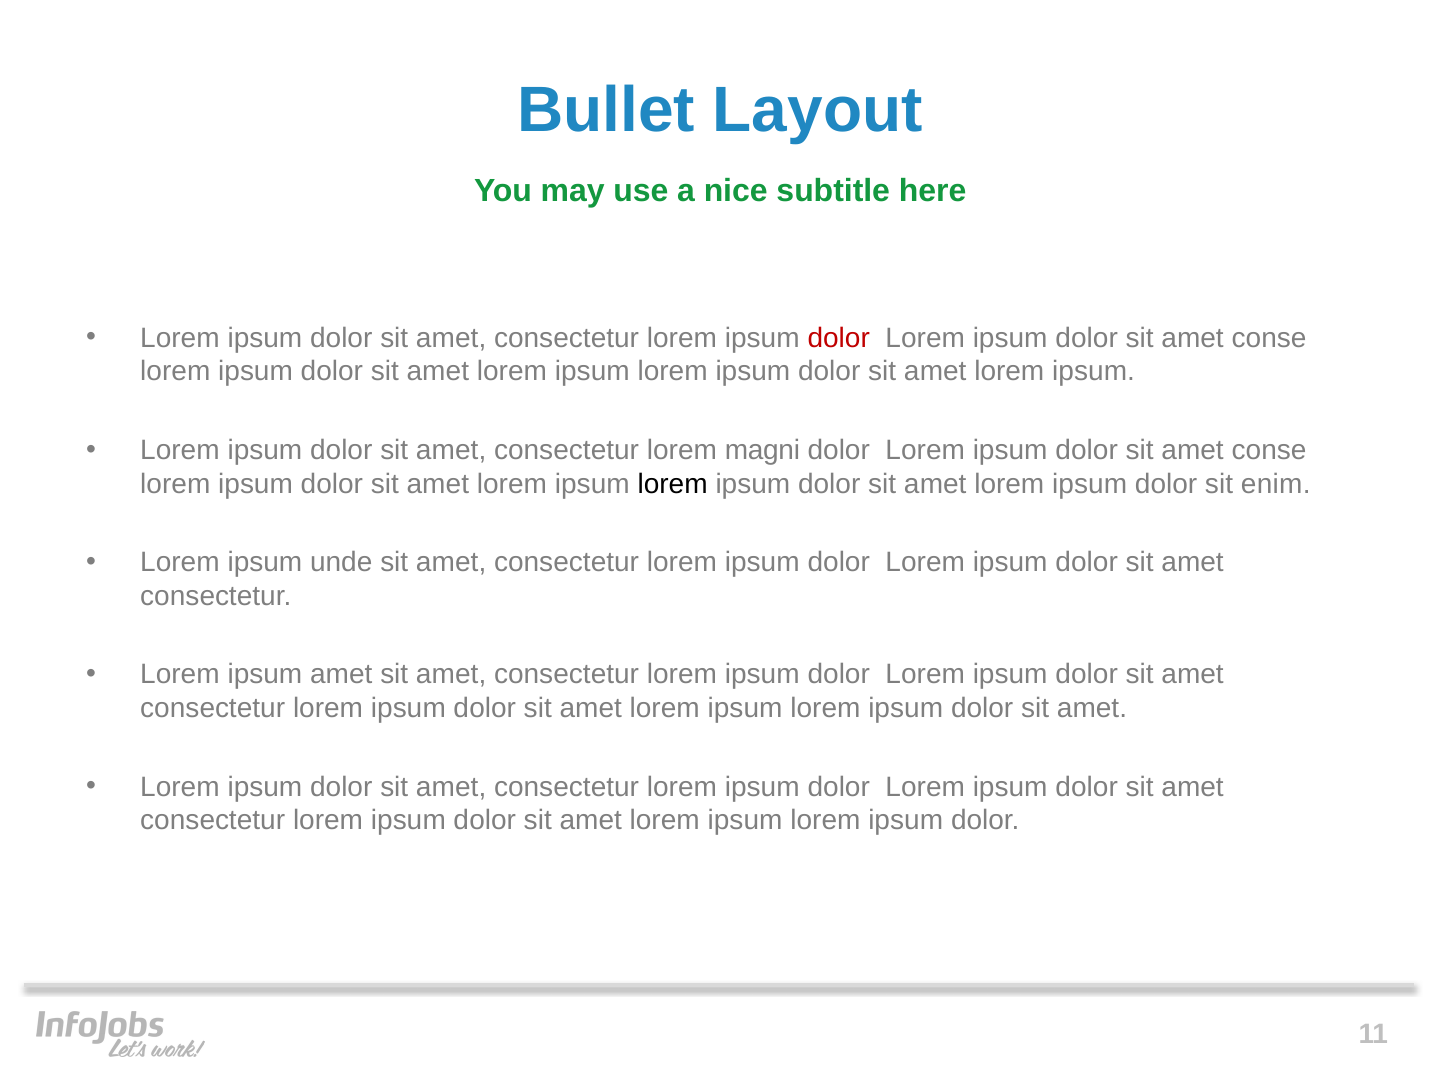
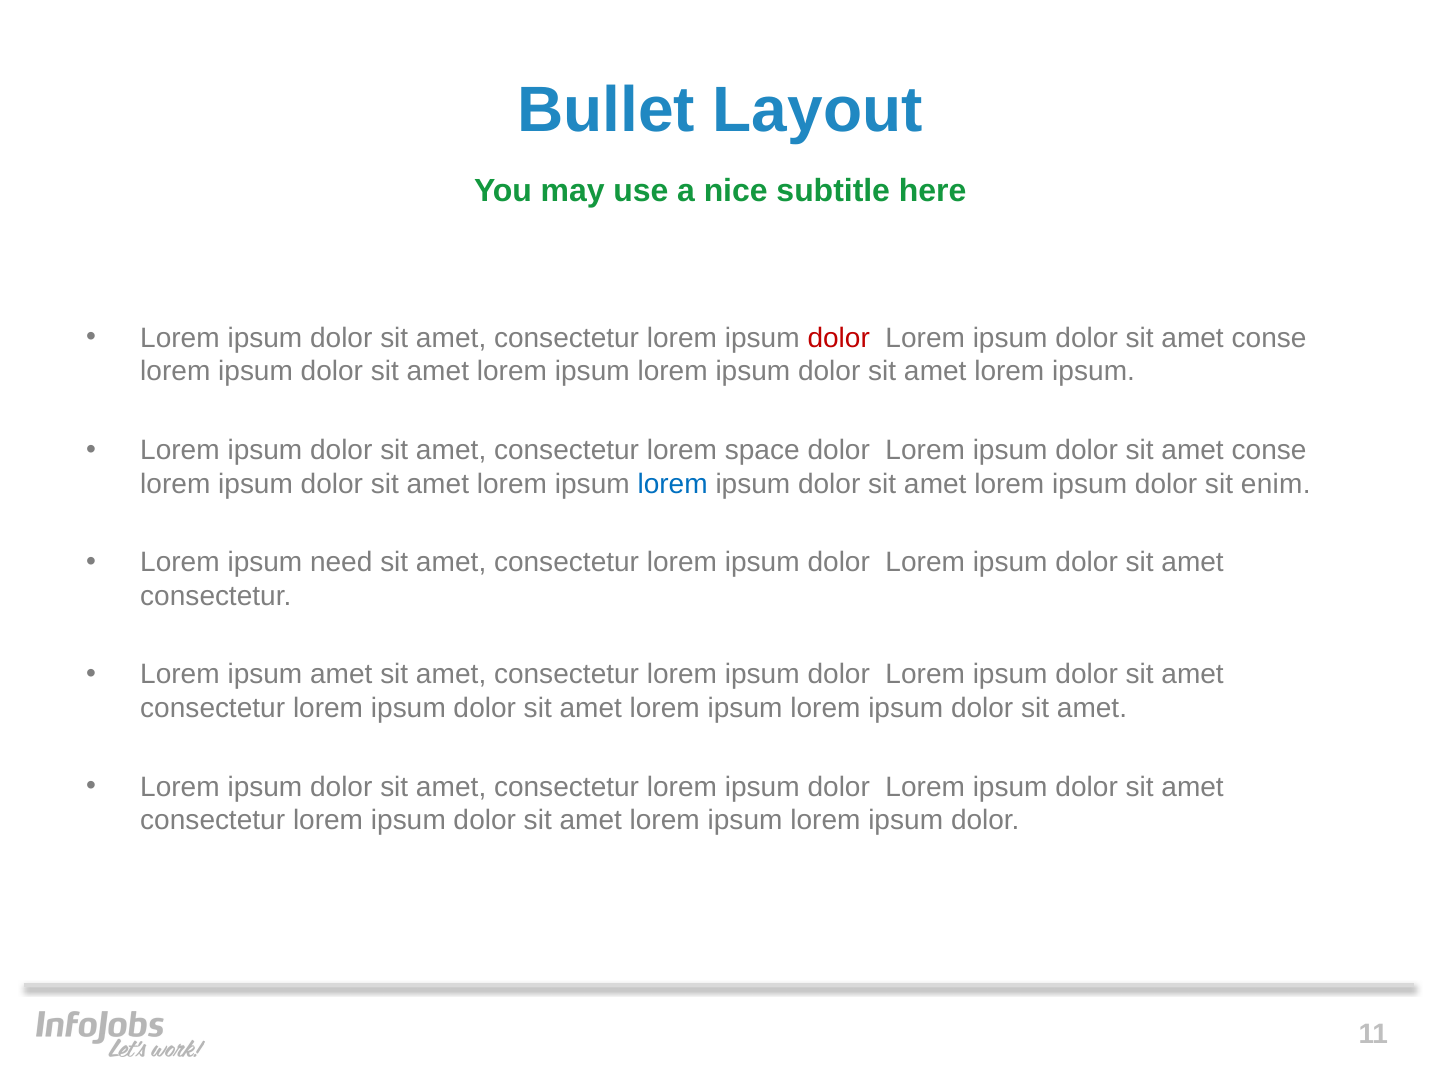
magni: magni -> space
lorem at (673, 484) colour: black -> blue
unde: unde -> need
